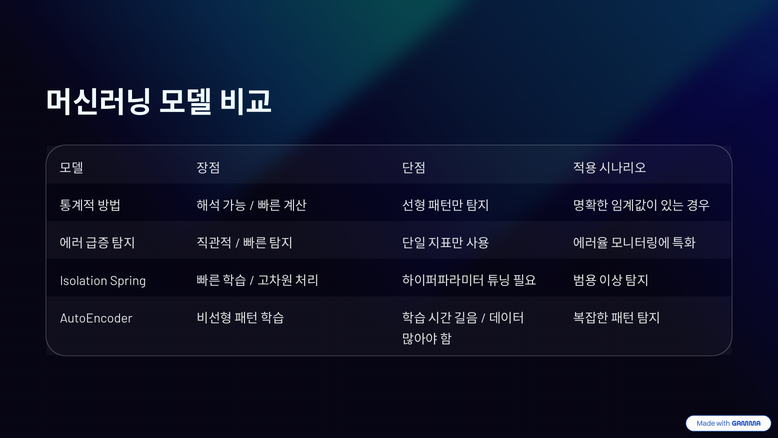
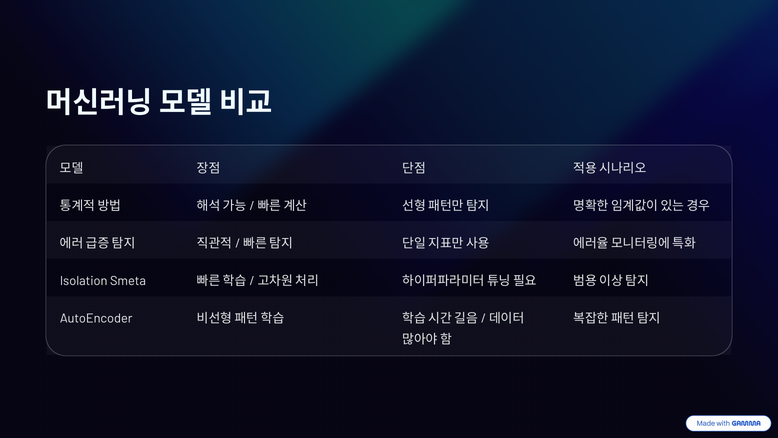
Spring: Spring -> Smeta
